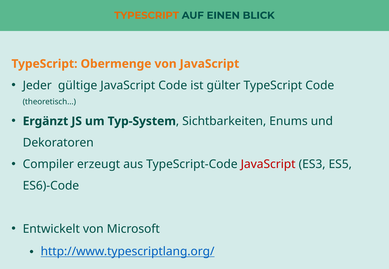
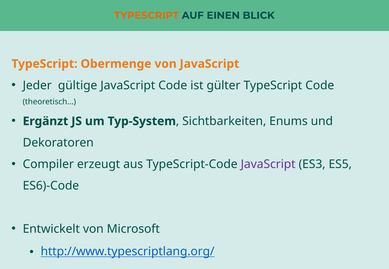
JavaScript at (268, 164) colour: red -> purple
